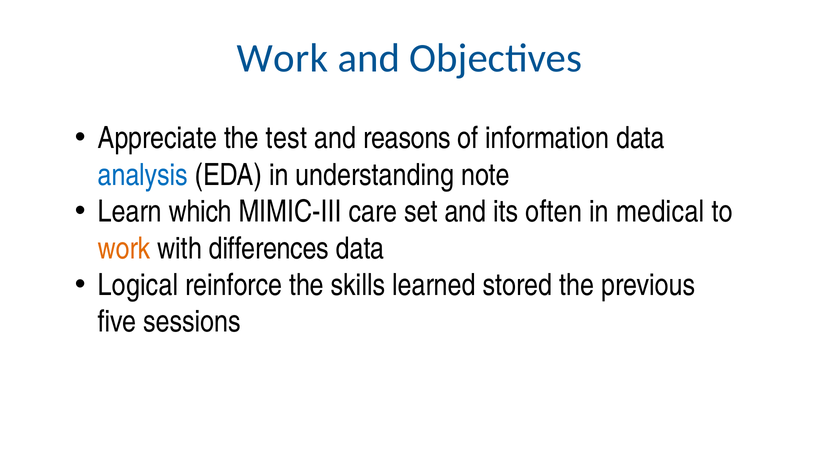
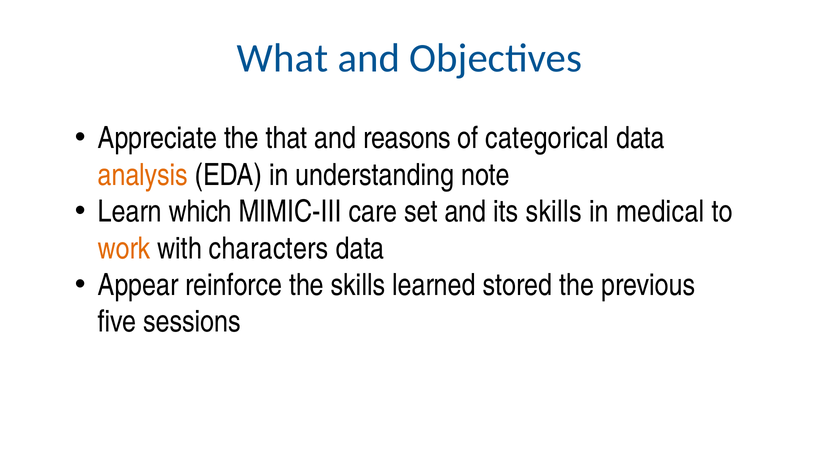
Work at (282, 58): Work -> What
test: test -> that
information: information -> categorical
analysis colour: blue -> orange
its often: often -> skills
differences: differences -> characters
Logical: Logical -> Appear
